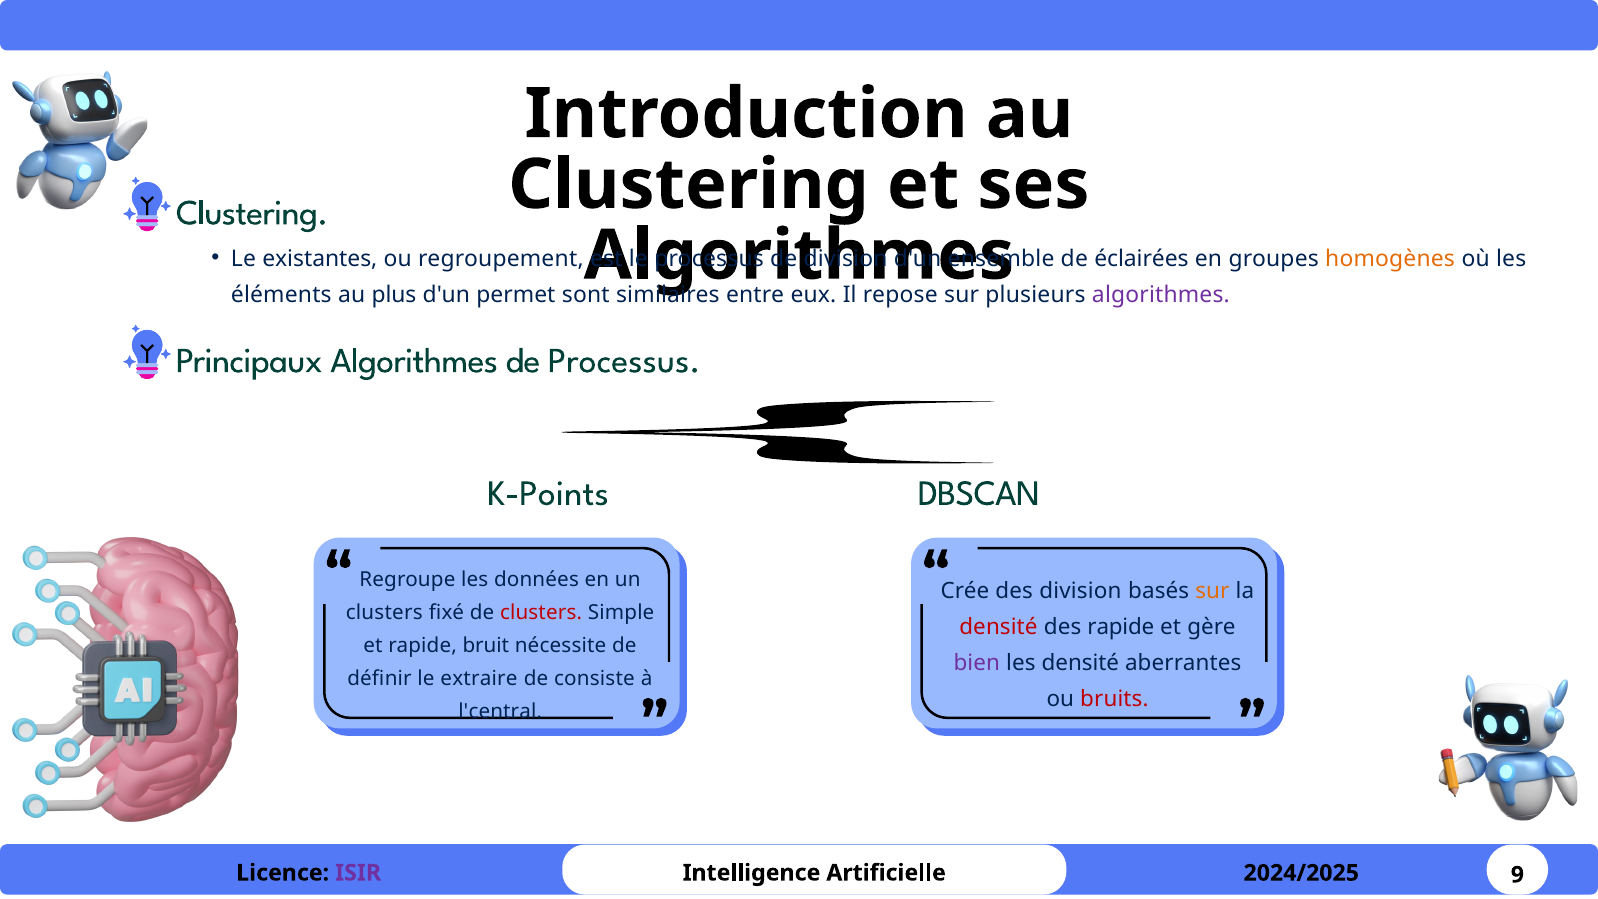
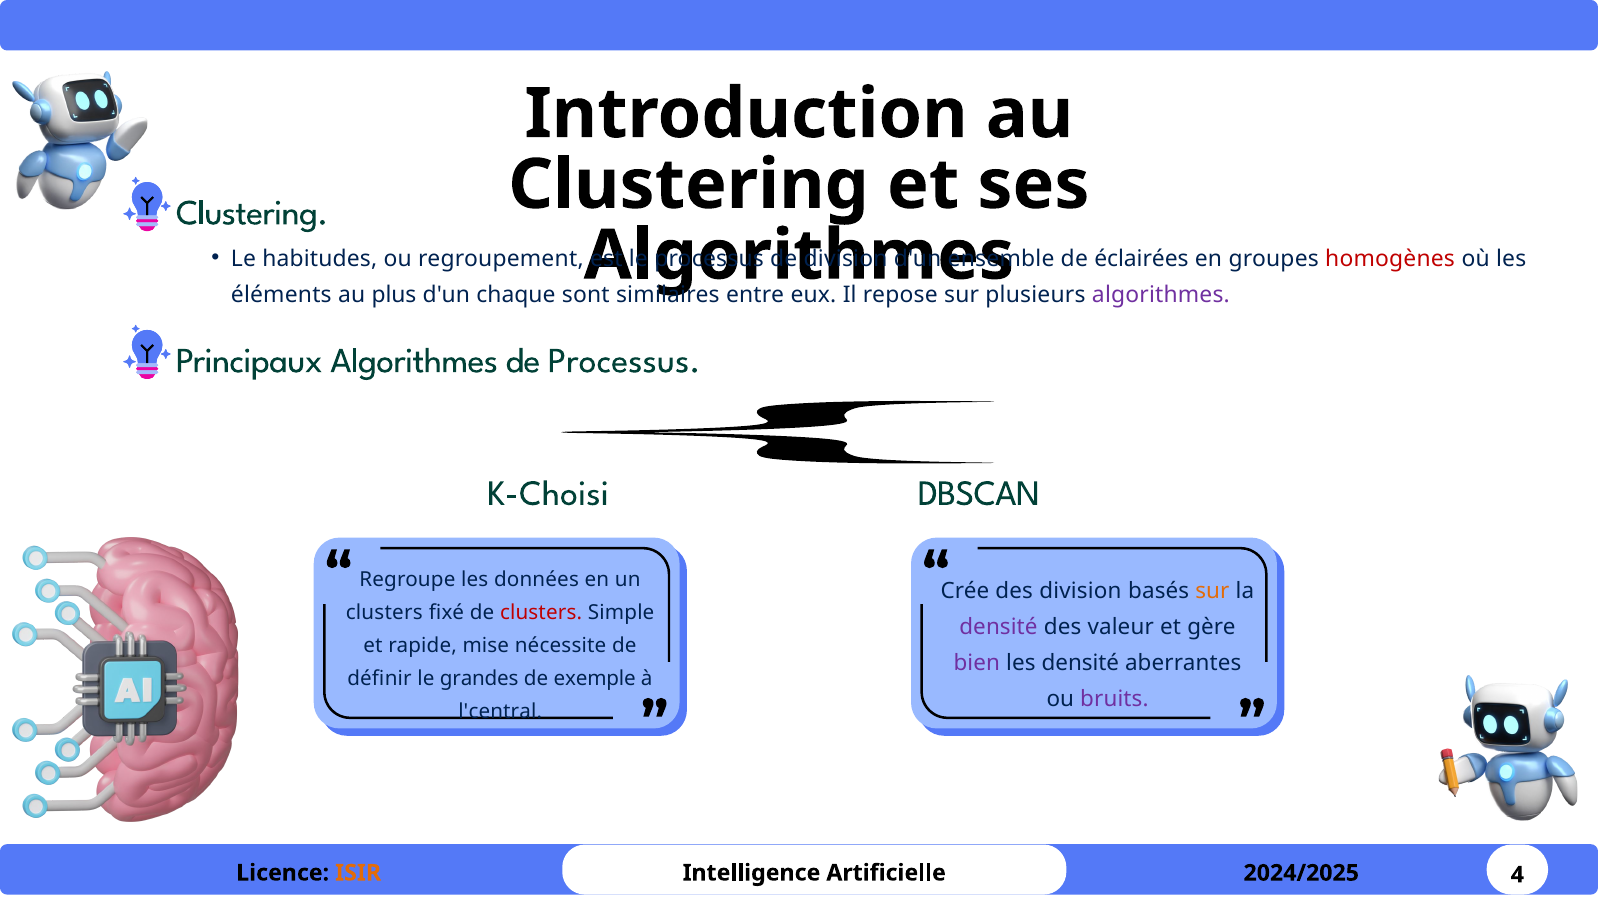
existantes: existantes -> habitudes
homogènes colour: orange -> red
permet: permet -> chaque
K-Points: K-Points -> K-Choisi
densité at (998, 627) colour: red -> purple
des rapide: rapide -> valeur
bruit: bruit -> mise
extraire: extraire -> grandes
consiste: consiste -> exemple
bruits colour: red -> purple
ISIR colour: purple -> orange
9: 9 -> 4
